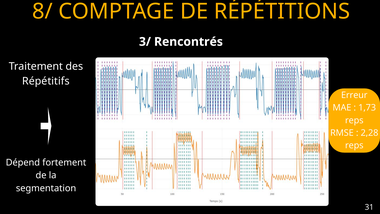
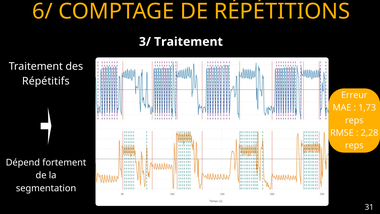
8/: 8/ -> 6/
3/ Rencontrés: Rencontrés -> Traitement
